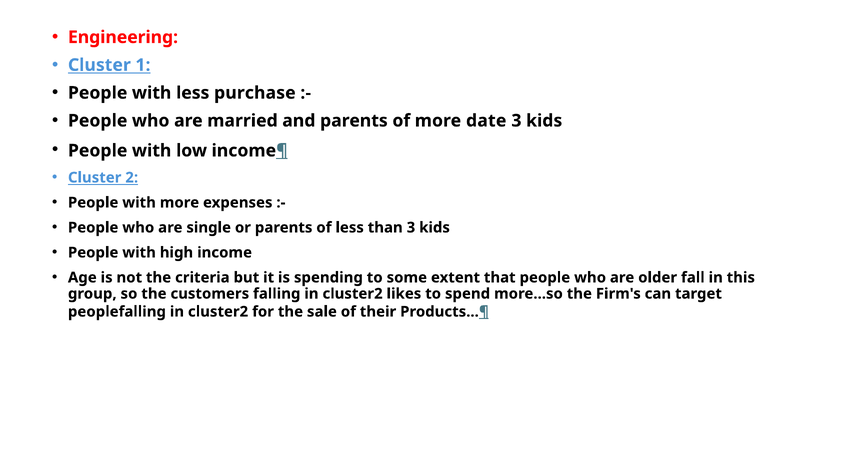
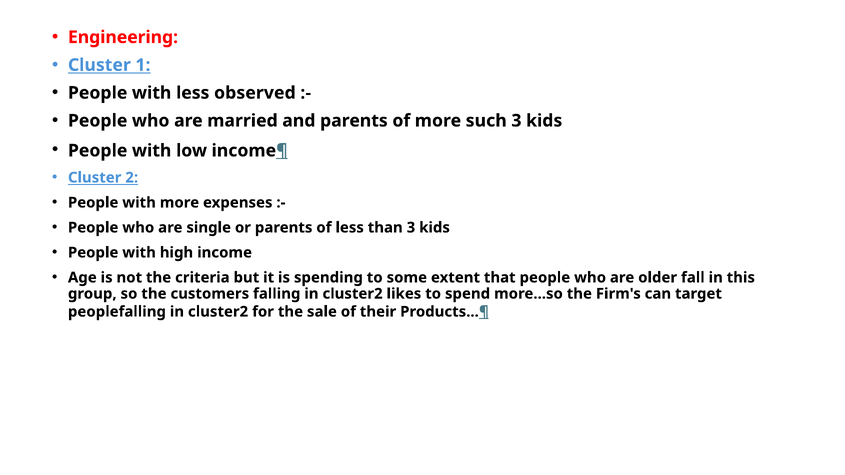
purchase: purchase -> observed
date: date -> such
